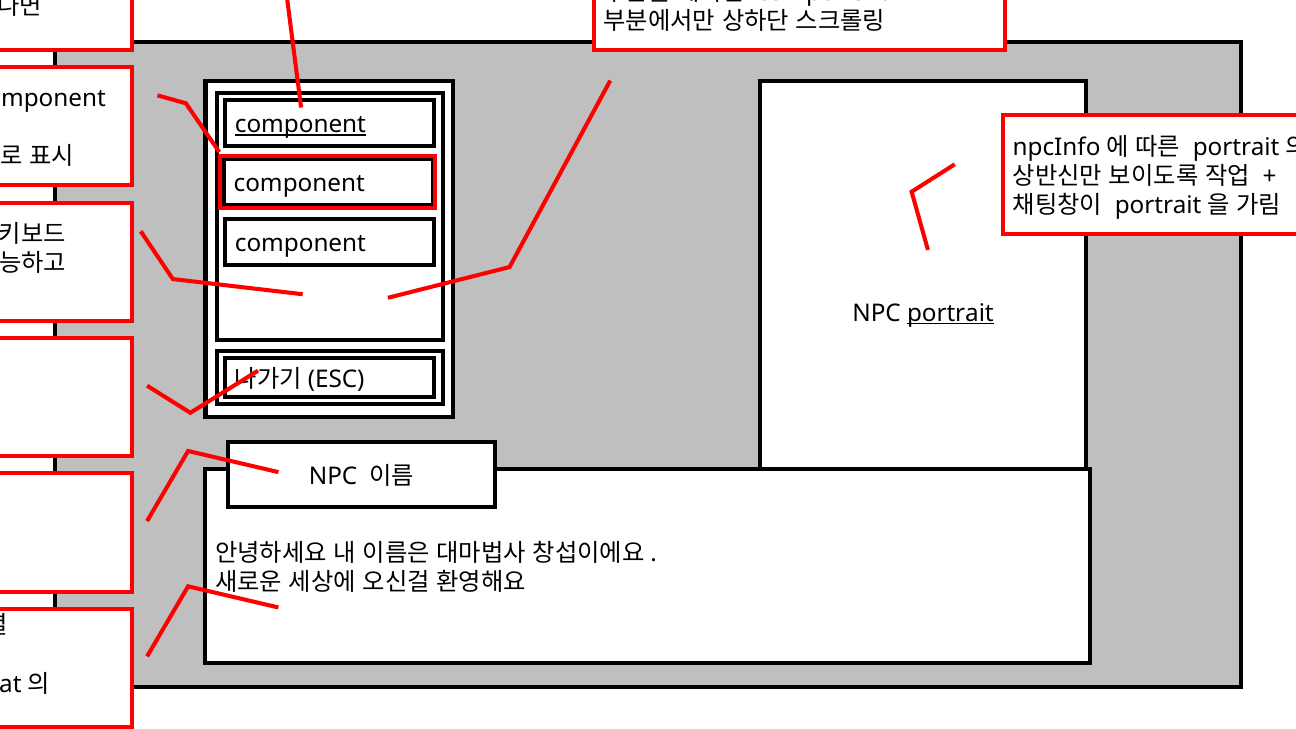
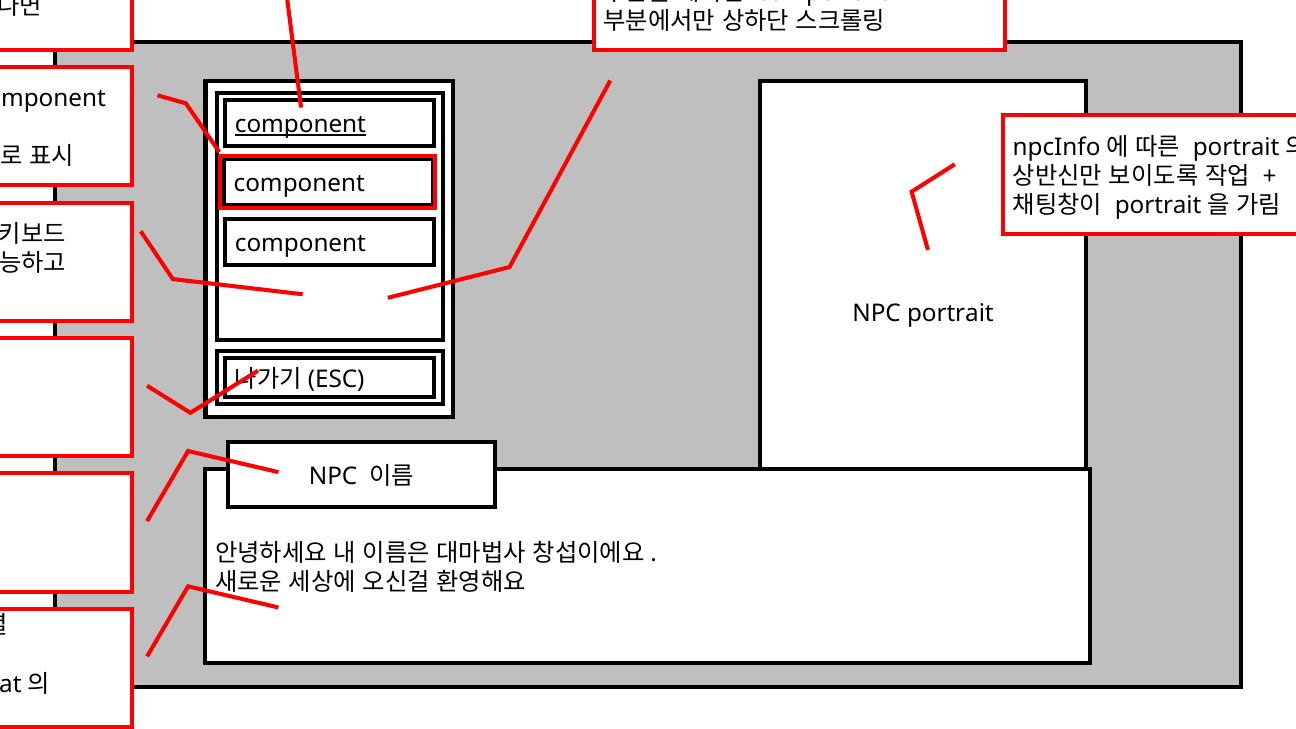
portrait underline: present -> none
